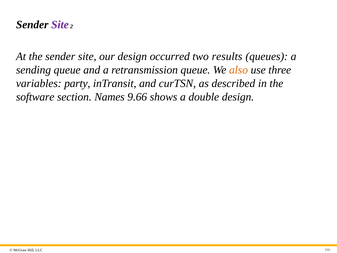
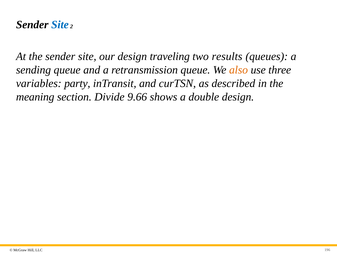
Site at (60, 25) colour: purple -> blue
occurred: occurred -> traveling
software: software -> meaning
Names: Names -> Divide
